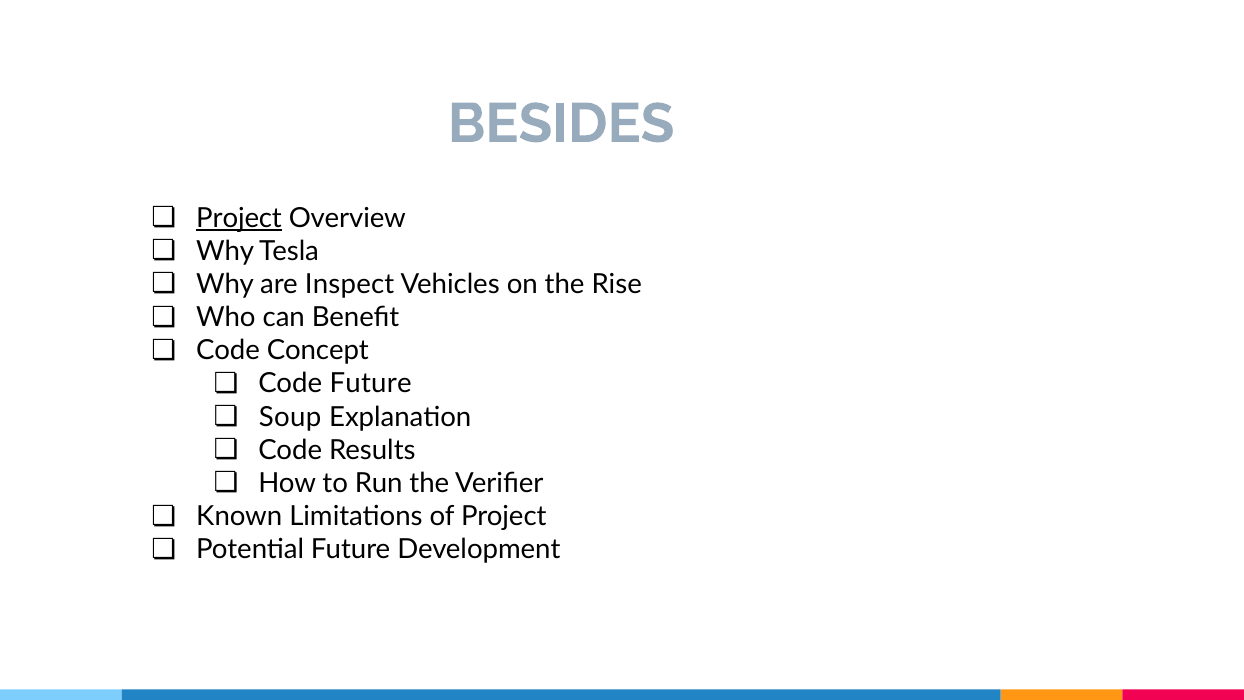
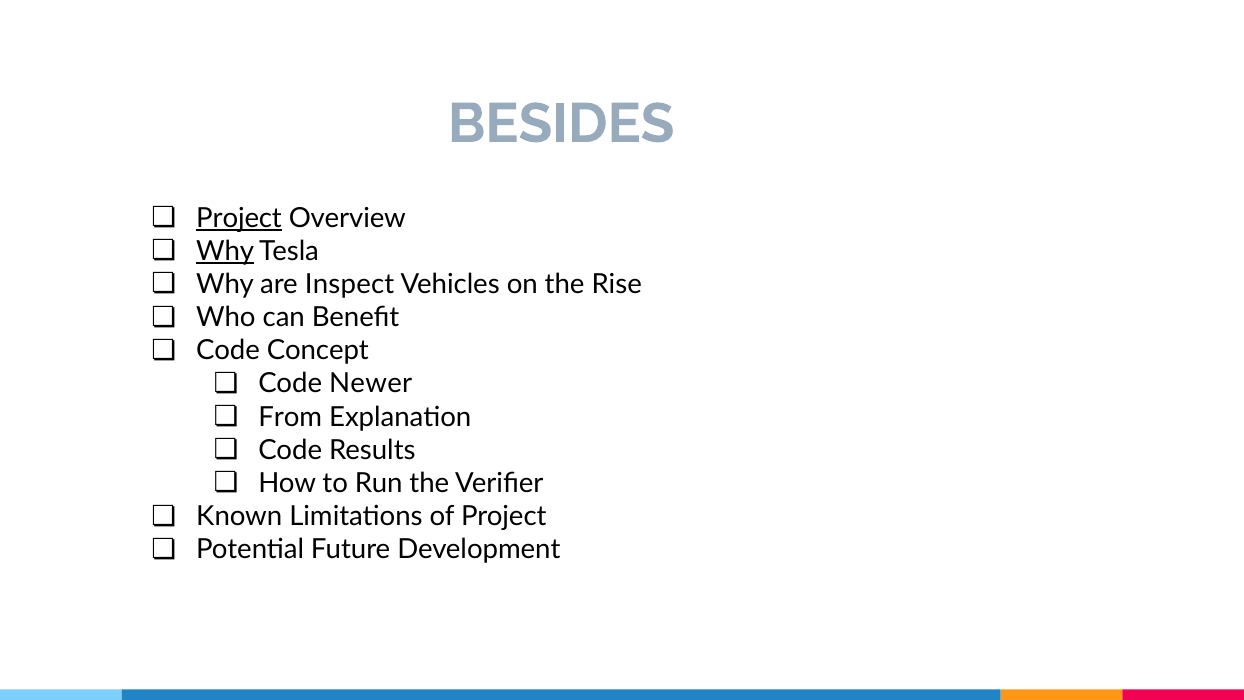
Why at (225, 251) underline: none -> present
Code Future: Future -> Newer
Soup: Soup -> From
